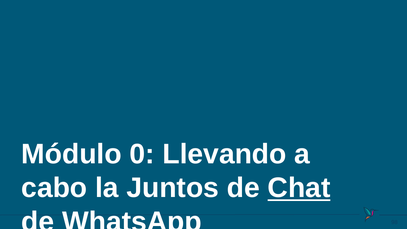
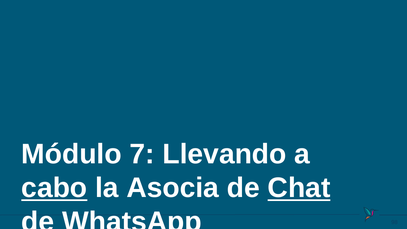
0: 0 -> 7
cabo underline: none -> present
Juntos: Juntos -> Asocia
